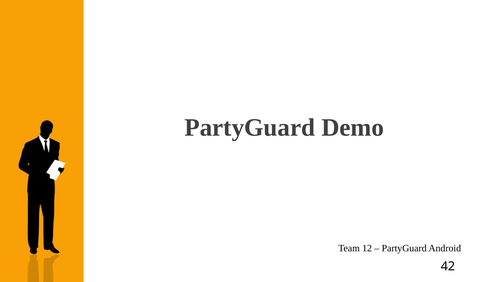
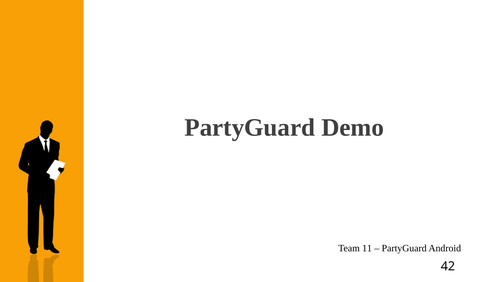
12: 12 -> 11
